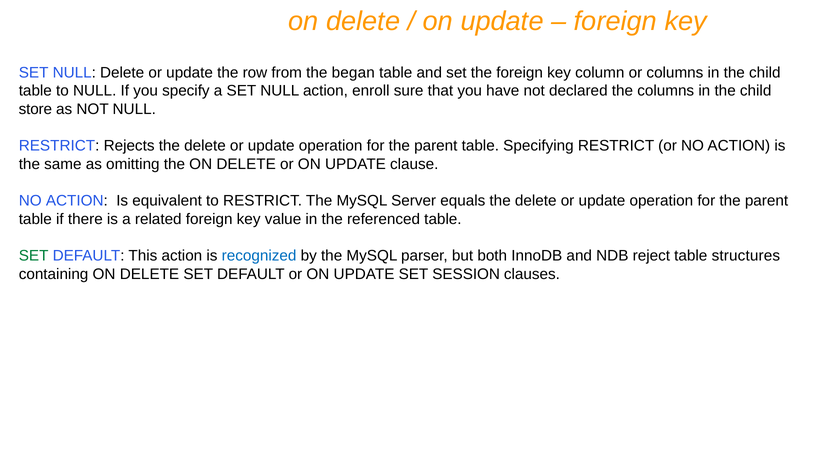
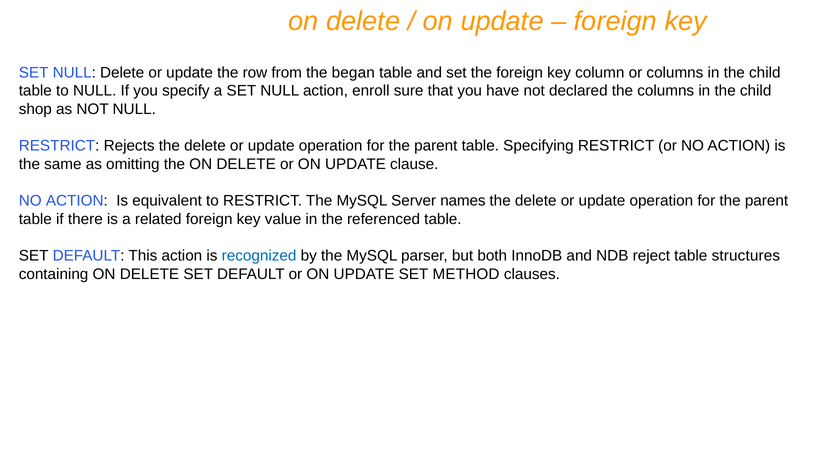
store: store -> shop
equals: equals -> names
SET at (34, 256) colour: green -> black
SESSION: SESSION -> METHOD
